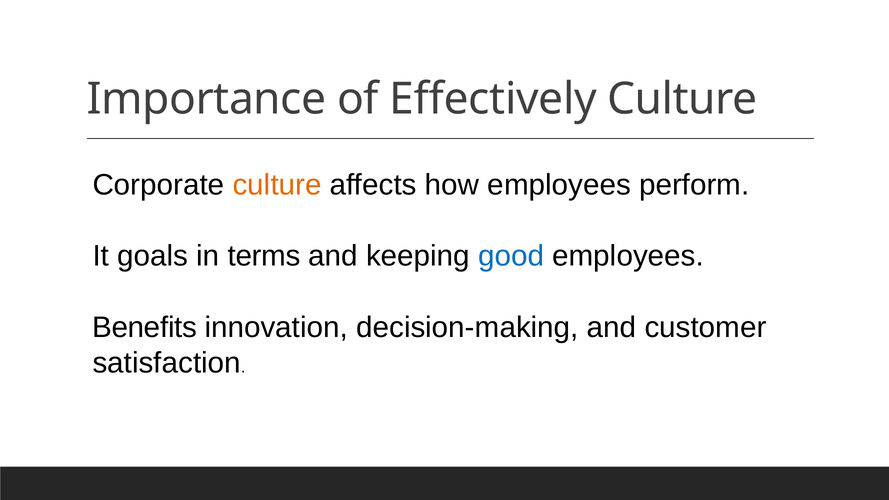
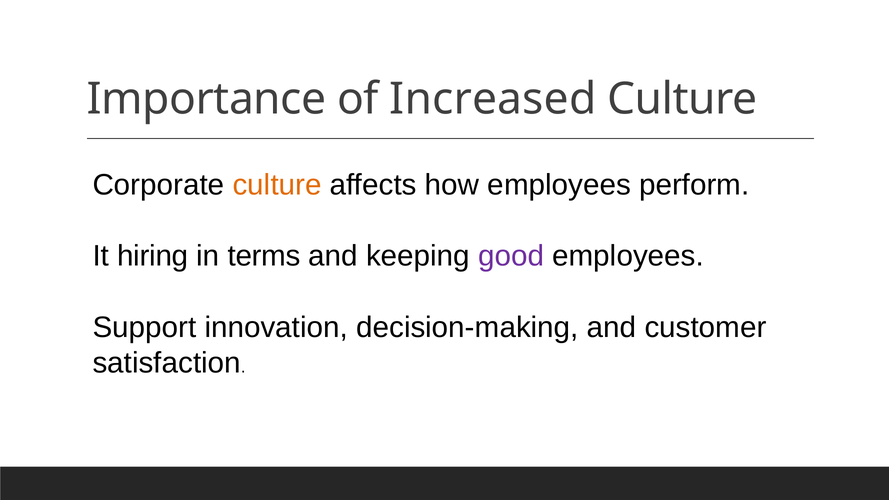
Effectively: Effectively -> Increased
goals: goals -> hiring
good colour: blue -> purple
Benefits: Benefits -> Support
